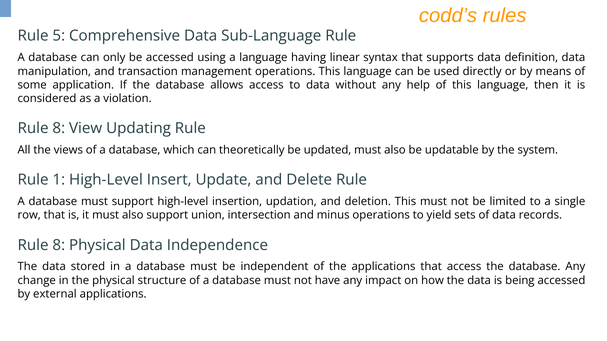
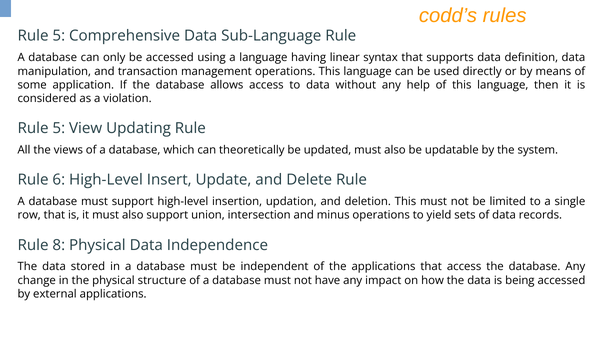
8 at (59, 129): 8 -> 5
1: 1 -> 6
